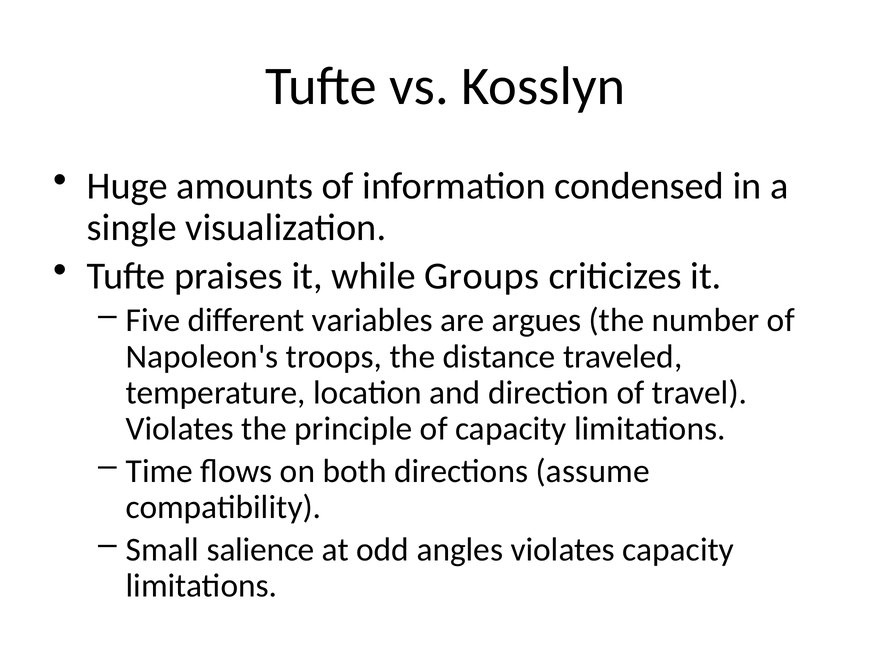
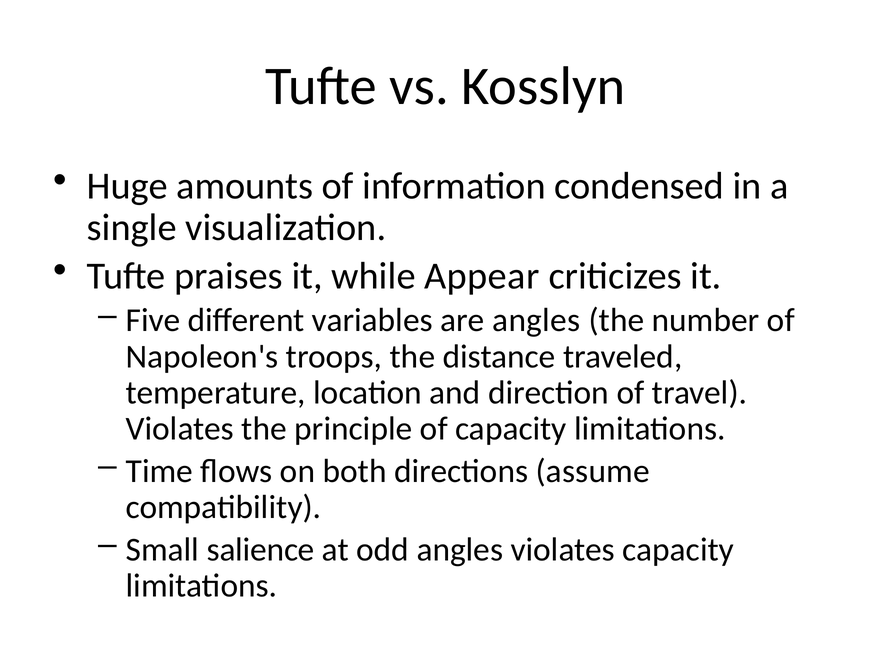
Groups: Groups -> Appear
are argues: argues -> angles
